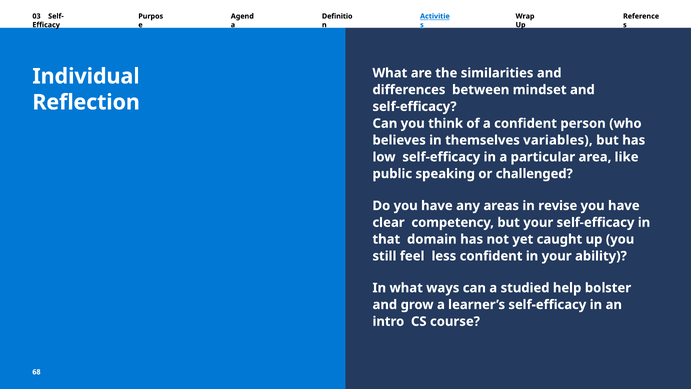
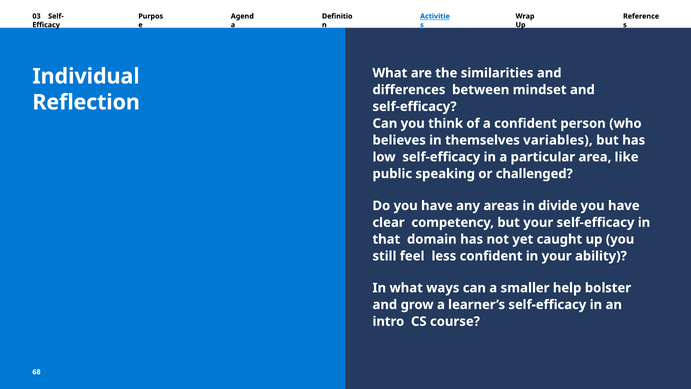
revise: revise -> divide
studied: studied -> smaller
